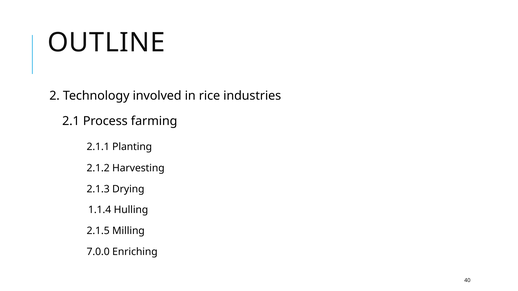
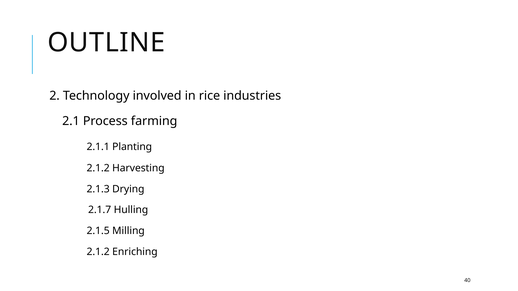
1.1.4: 1.1.4 -> 2.1.7
7.0.0 at (98, 252): 7.0.0 -> 2.1.2
